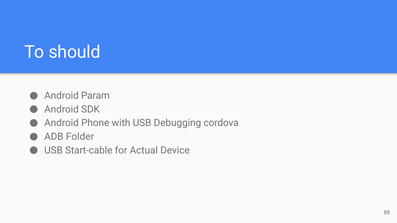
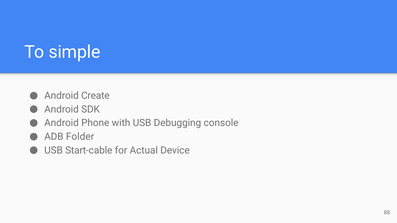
should: should -> simple
Param: Param -> Create
cordova: cordova -> console
